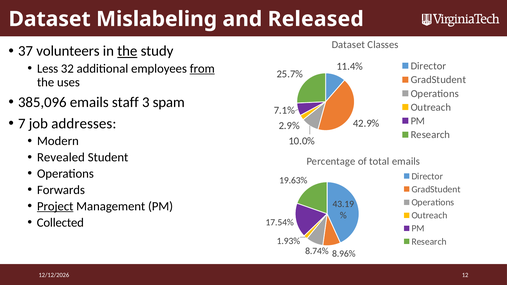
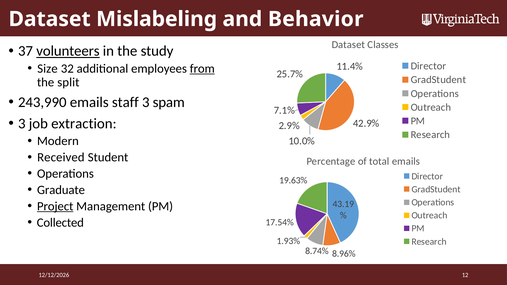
Released: Released -> Behavior
volunteers underline: none -> present
the at (127, 51) underline: present -> none
Less: Less -> Size
uses: uses -> split
385,096: 385,096 -> 243,990
7 at (22, 124): 7 -> 3
addresses: addresses -> extraction
Revealed: Revealed -> Received
Forwards: Forwards -> Graduate
